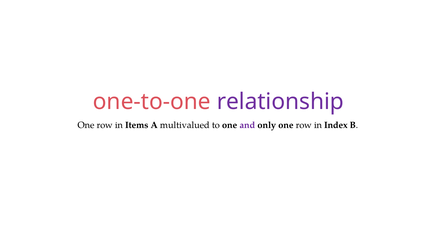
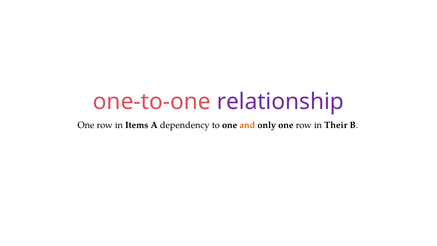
multivalued: multivalued -> dependency
and colour: purple -> orange
Index: Index -> Their
